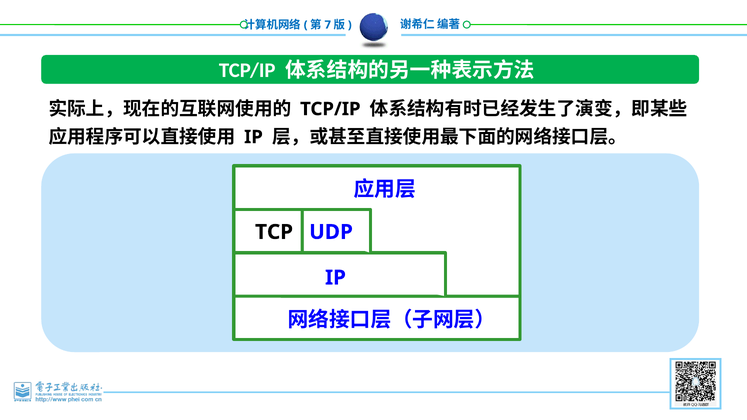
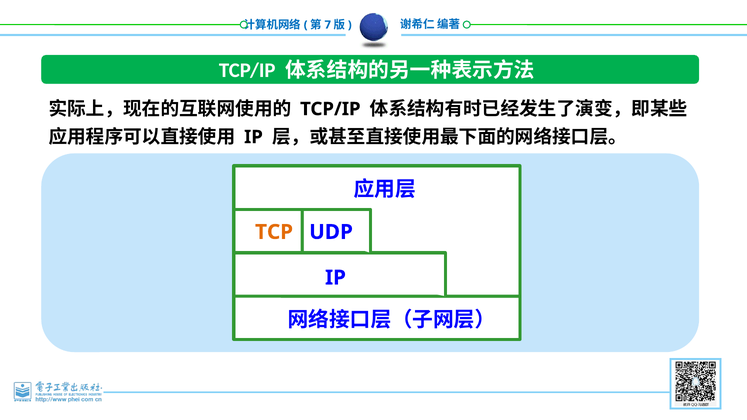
TCP colour: black -> orange
